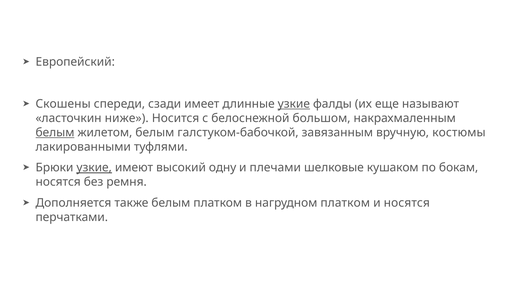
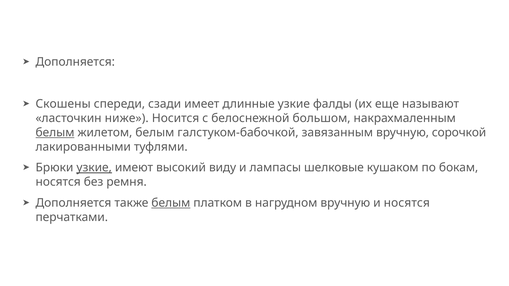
Европейский at (75, 62): Европейский -> Дополняется
узкие at (294, 104) underline: present -> none
костюмы: костюмы -> сорочкой
одну: одну -> виду
плечами: плечами -> лампасы
белым at (171, 203) underline: none -> present
нагрудном платком: платком -> вручную
